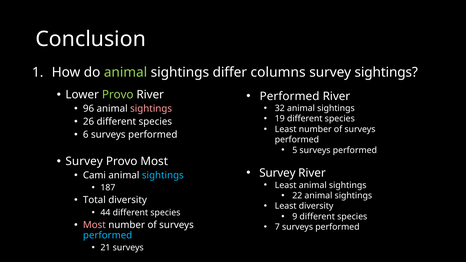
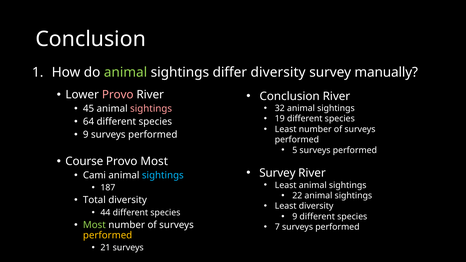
differ columns: columns -> diversity
survey sightings: sightings -> manually
Provo at (118, 95) colour: light green -> pink
Performed at (290, 96): Performed -> Conclusion
96: 96 -> 45
26: 26 -> 64
6 at (86, 135): 6 -> 9
Survey at (84, 161): Survey -> Course
Most at (94, 225) colour: pink -> light green
performed at (108, 235) colour: light blue -> yellow
